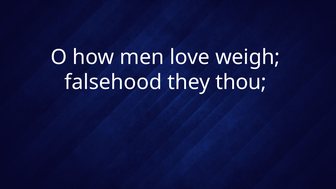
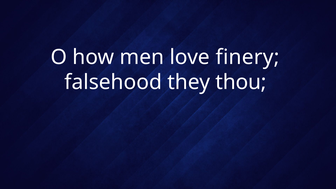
weigh: weigh -> finery
